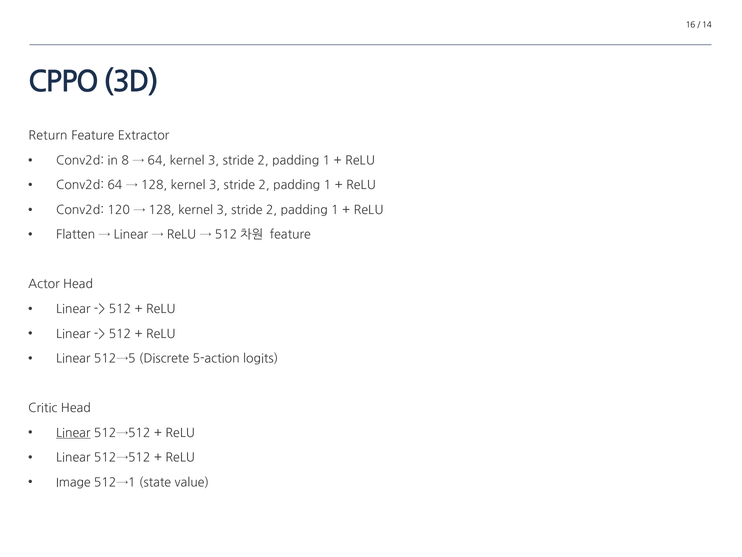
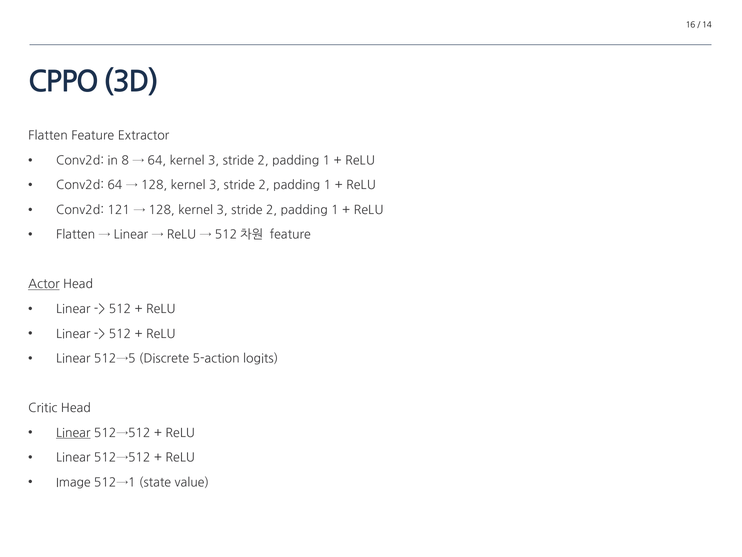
Return at (48, 136): Return -> Flatten
120: 120 -> 121
Actor underline: none -> present
